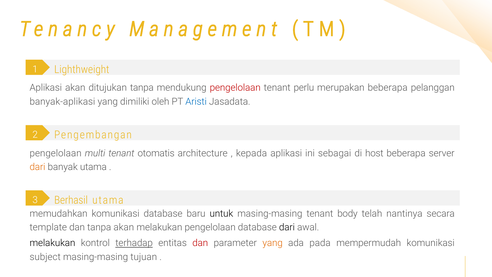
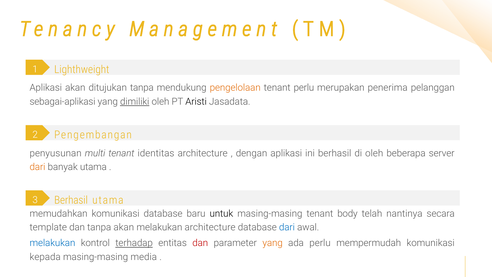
pengelolaan at (235, 88) colour: red -> orange
merupakan beberapa: beberapa -> penerima
banyak-aplikasi: banyak-aplikasi -> sebagai-aplikasi
dimiliki underline: none -> present
Aristi colour: blue -> black
pengelolaan at (56, 153): pengelolaan -> penyusunan
otomatis: otomatis -> identitas
kepada: kepada -> dengan
ini sebagai: sebagai -> berhasil
di host: host -> oleh
melakukan pengelolaan: pengelolaan -> architecture
dari at (287, 227) colour: black -> blue
melakukan at (52, 243) colour: black -> blue
ada pada: pada -> perlu
subject: subject -> kepada
tujuan: tujuan -> media
